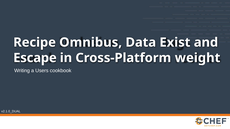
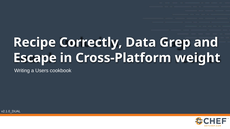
Omnibus: Omnibus -> Correctly
Exist: Exist -> Grep
